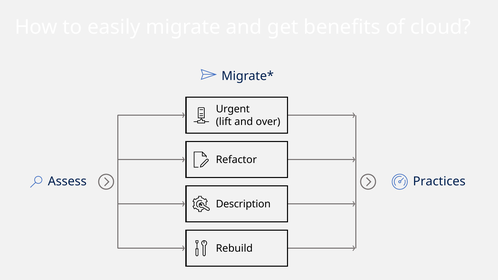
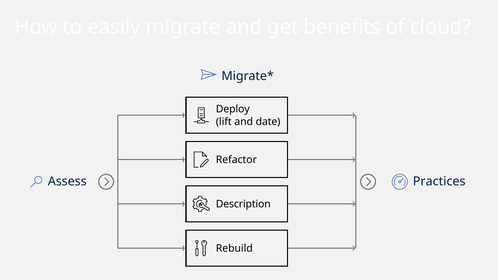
Urgent: Urgent -> Deploy
over: over -> date
